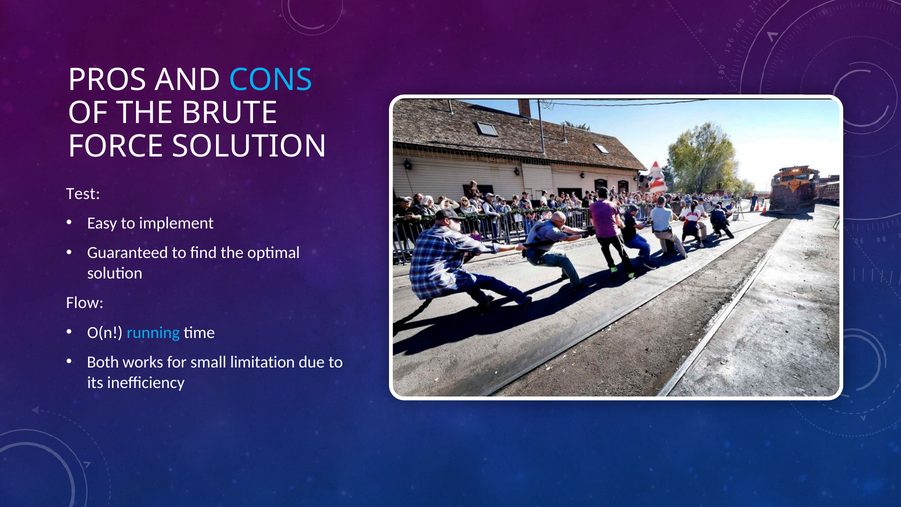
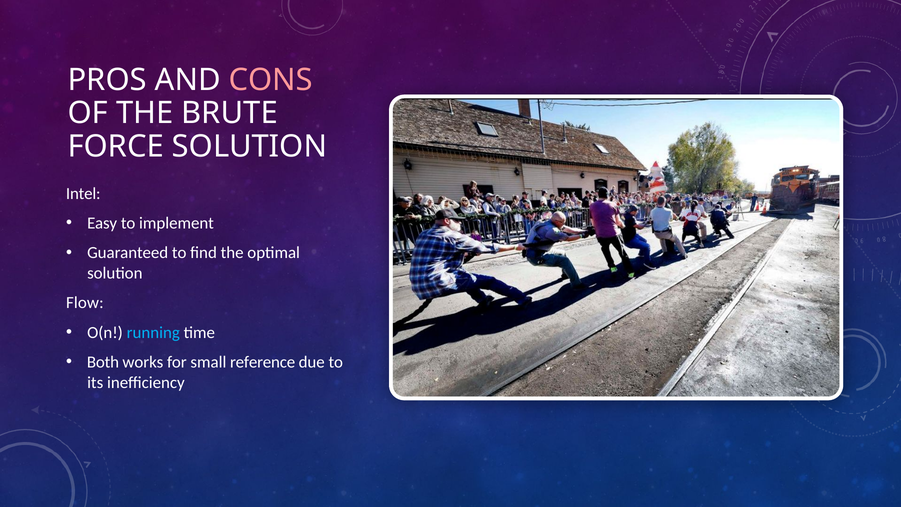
CONS colour: light blue -> pink
Test: Test -> Intel
limitation: limitation -> reference
